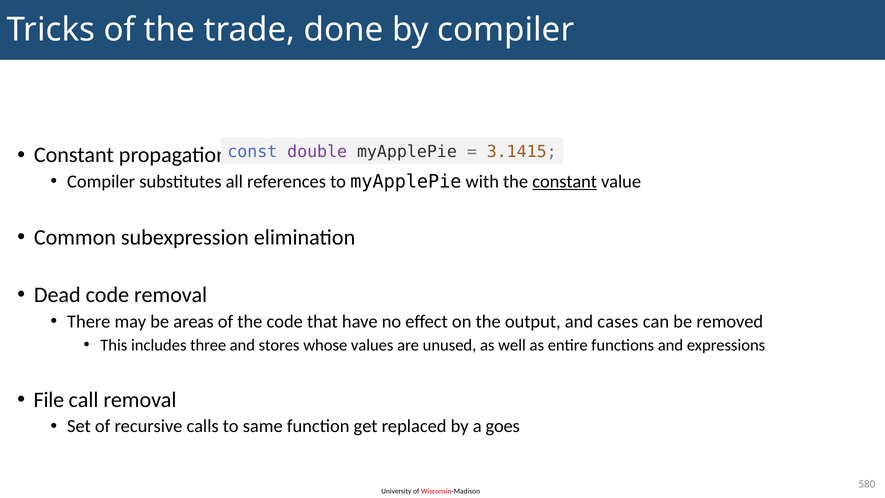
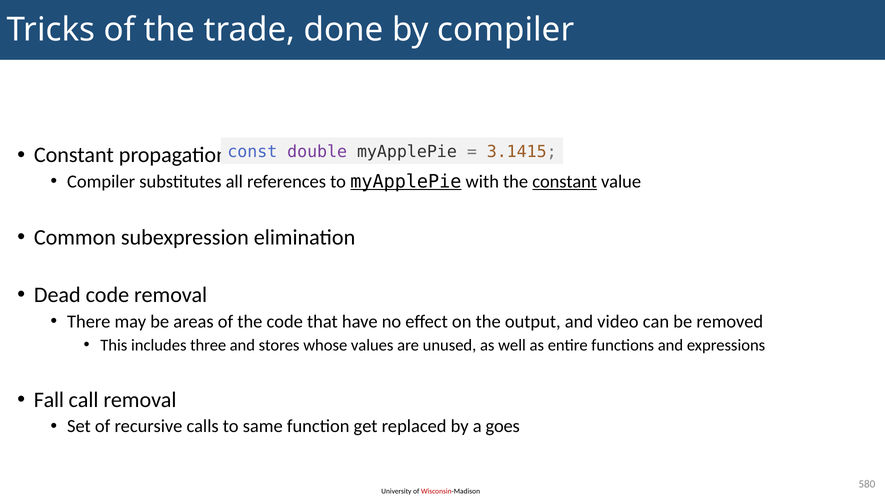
myApplePie at (406, 182) underline: none -> present
cases: cases -> video
File: File -> Fall
